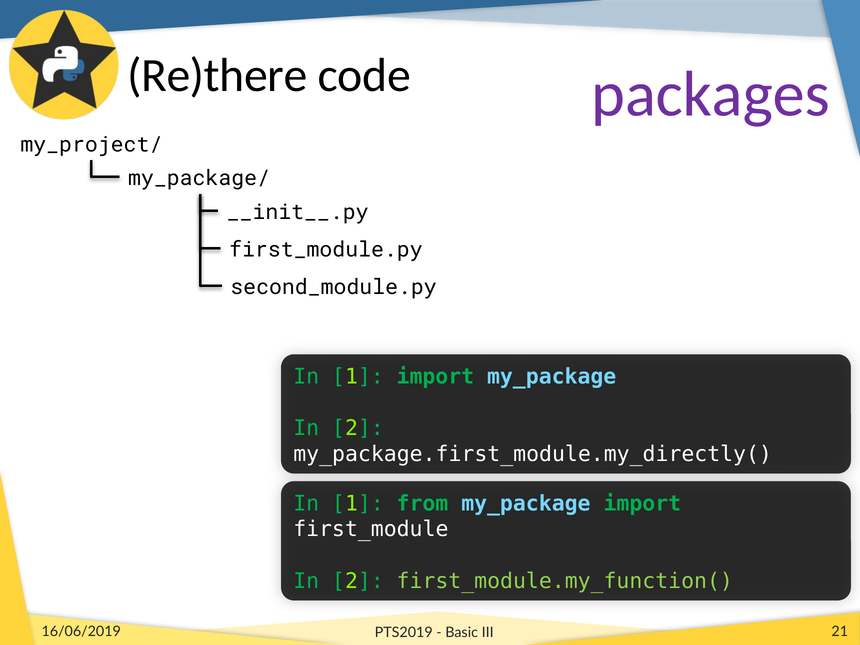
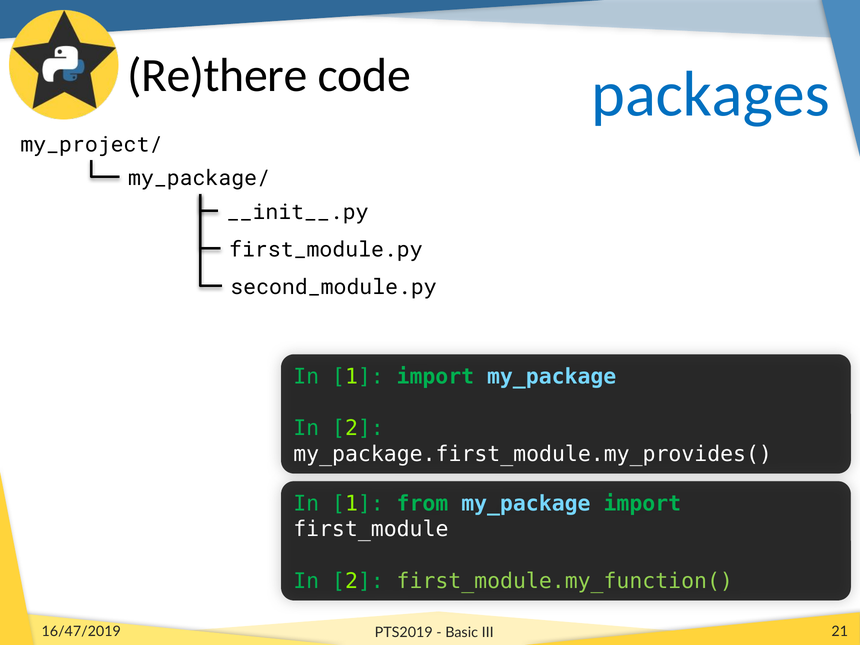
packages colour: purple -> blue
my_package.first_module.my_directly(: my_package.first_module.my_directly( -> my_package.first_module.my_provides(
16/06/2019: 16/06/2019 -> 16/47/2019
